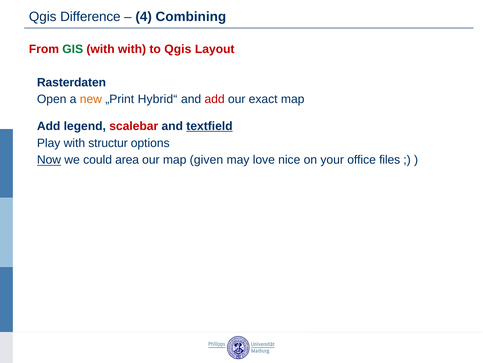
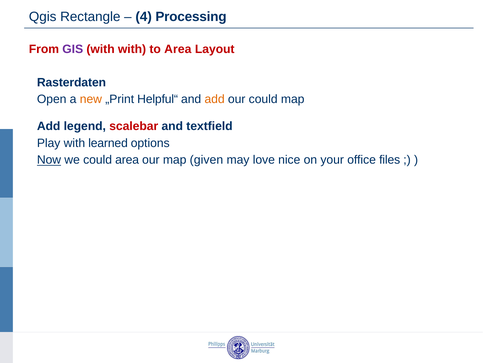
Difference: Difference -> Rectangle
Combining: Combining -> Processing
GIS colour: green -> purple
to Qgis: Qgis -> Area
Hybrid“: Hybrid“ -> Helpful“
add at (215, 99) colour: red -> orange
our exact: exact -> could
textfield underline: present -> none
structur: structur -> learned
